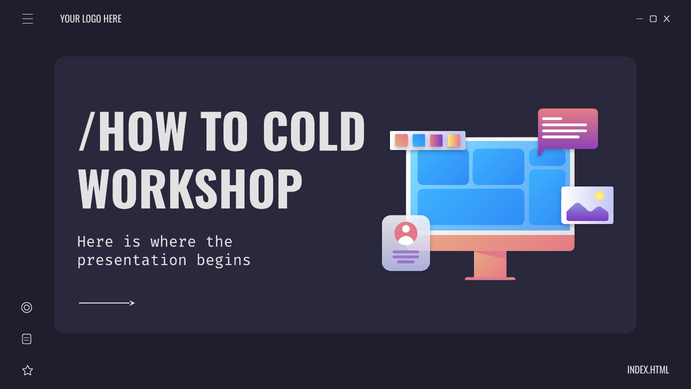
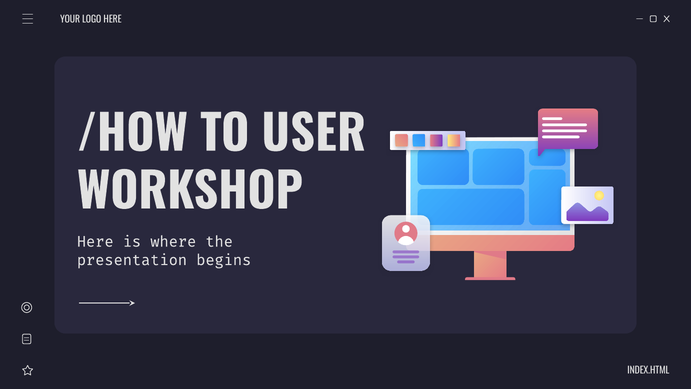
COLD: COLD -> USER
